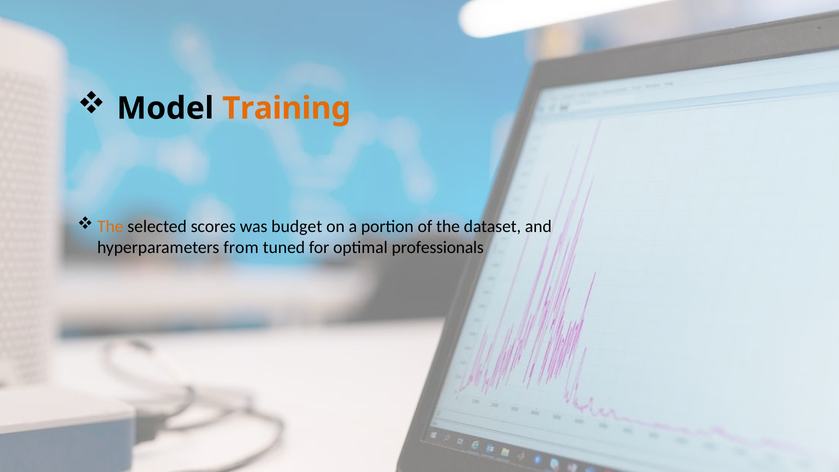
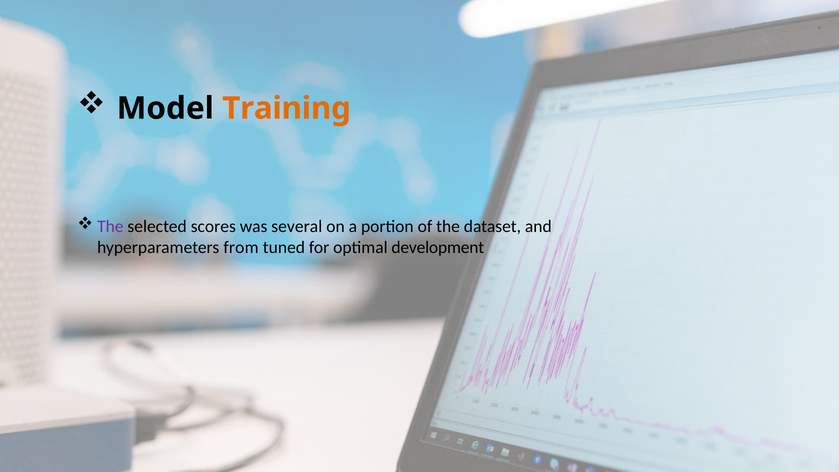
The at (110, 226) colour: orange -> purple
budget: budget -> several
professionals: professionals -> development
